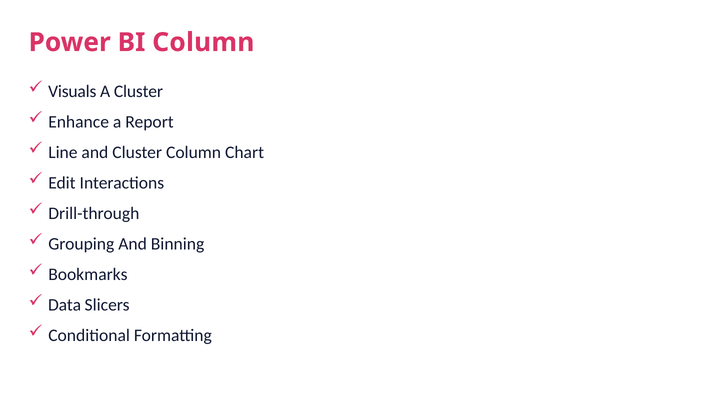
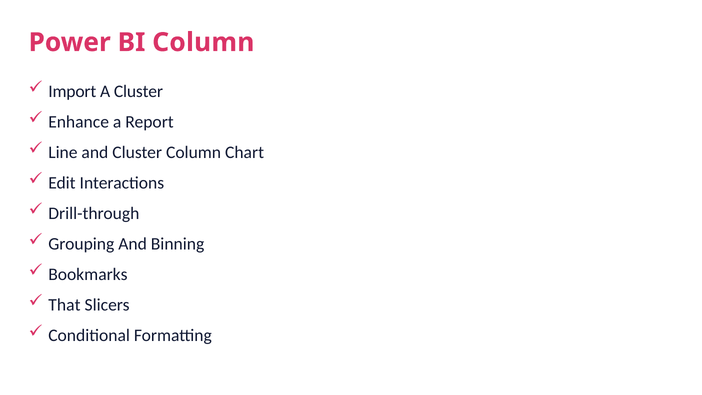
Visuals: Visuals -> Import
Data: Data -> That
